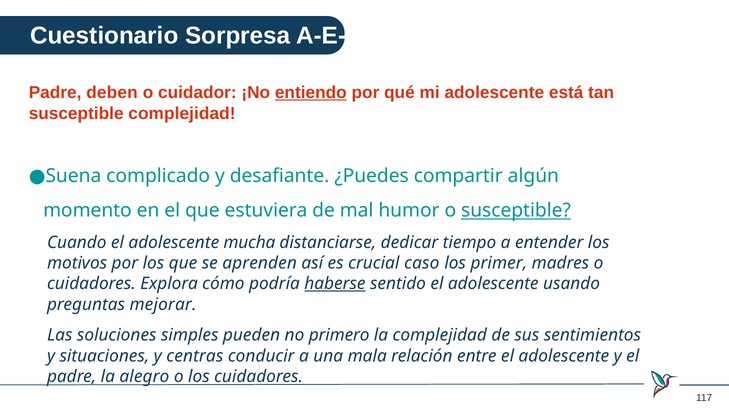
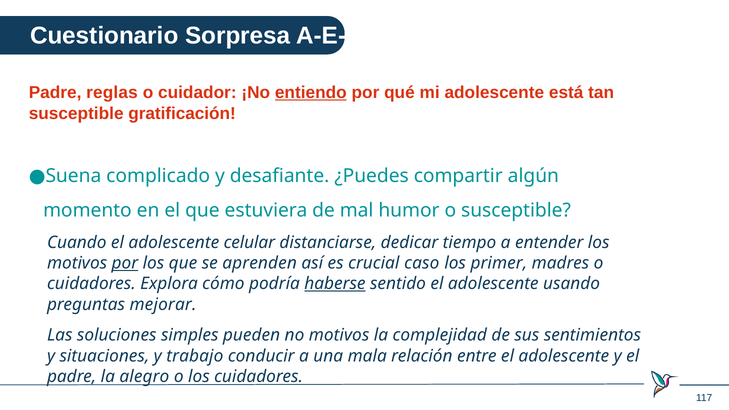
deben: deben -> reglas
susceptible complejidad: complejidad -> gratificación
susceptible at (516, 211) underline: present -> none
mucha: mucha -> celular
por at (125, 263) underline: none -> present
no primero: primero -> motivos
centras: centras -> trabajo
